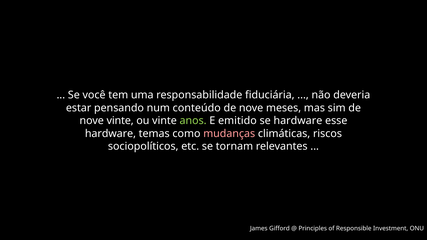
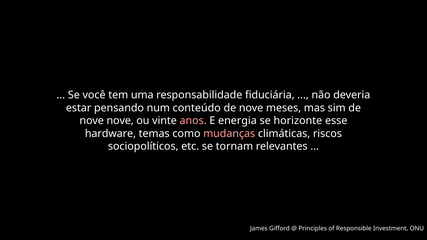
nove vinte: vinte -> nove
anos colour: light green -> pink
emitido: emitido -> energia
se hardware: hardware -> horizonte
